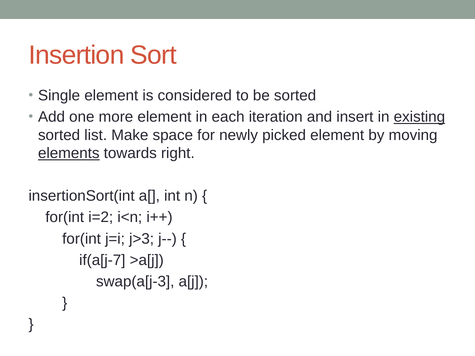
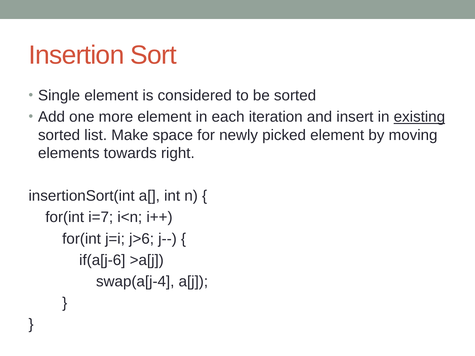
elements underline: present -> none
i=2: i=2 -> i=7
j>3: j>3 -> j>6
if(a[j-7: if(a[j-7 -> if(a[j-6
swap(a[j-3: swap(a[j-3 -> swap(a[j-4
